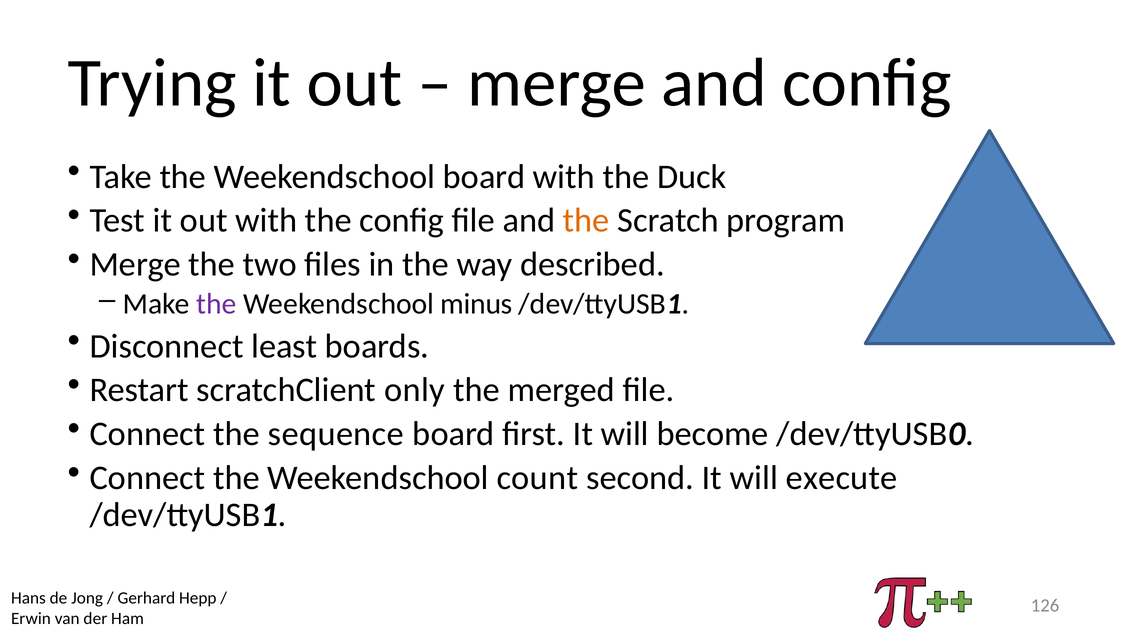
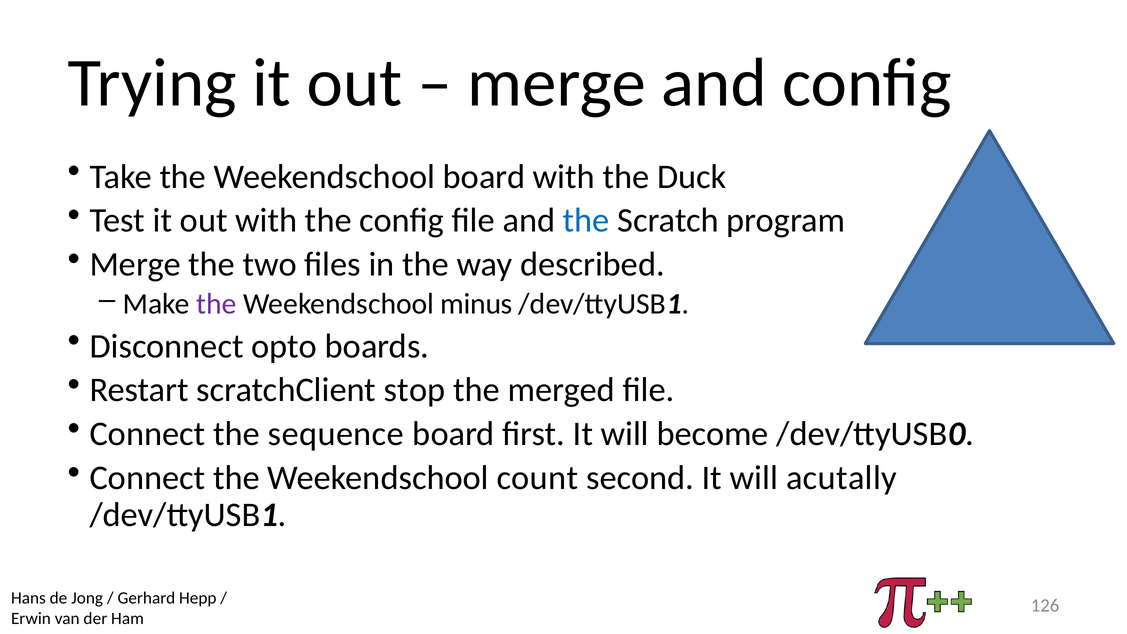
the at (586, 221) colour: orange -> blue
least: least -> opto
only: only -> stop
execute: execute -> acutally
